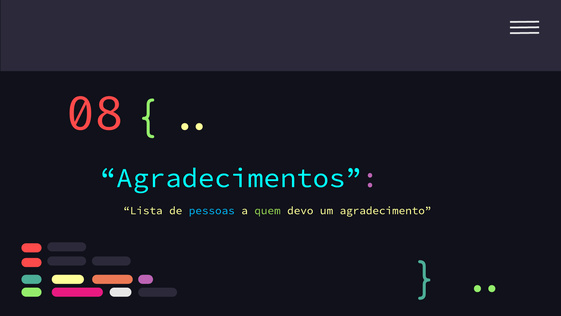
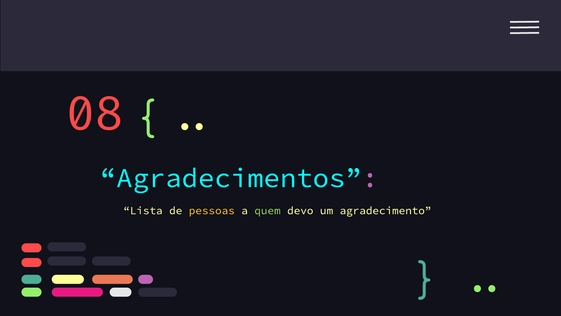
pessoas colour: light blue -> yellow
